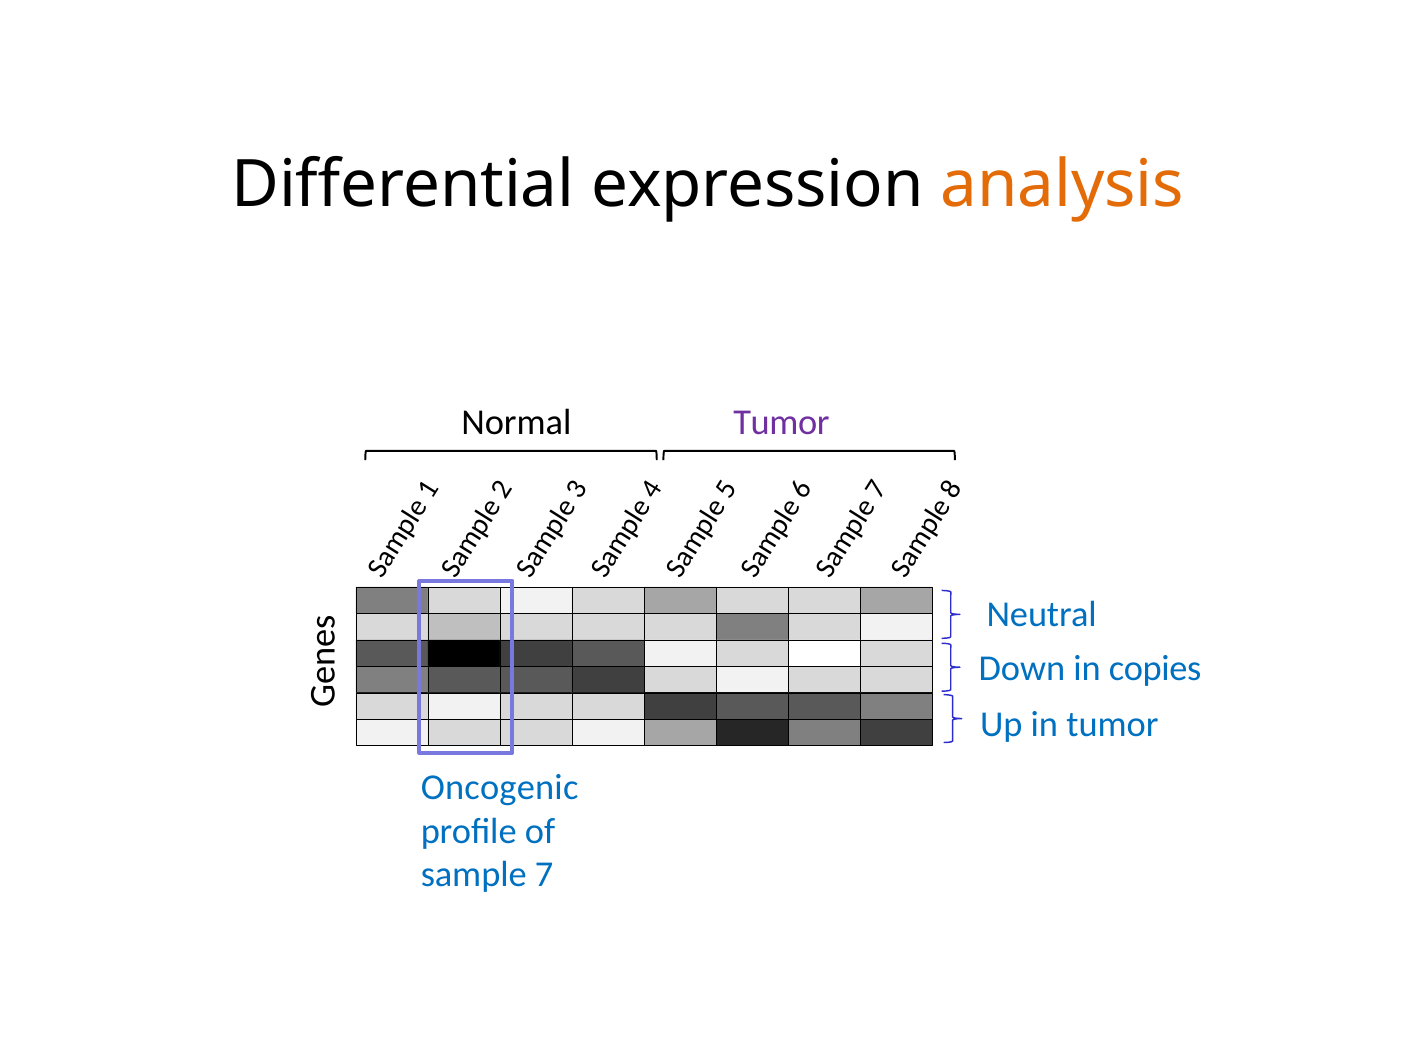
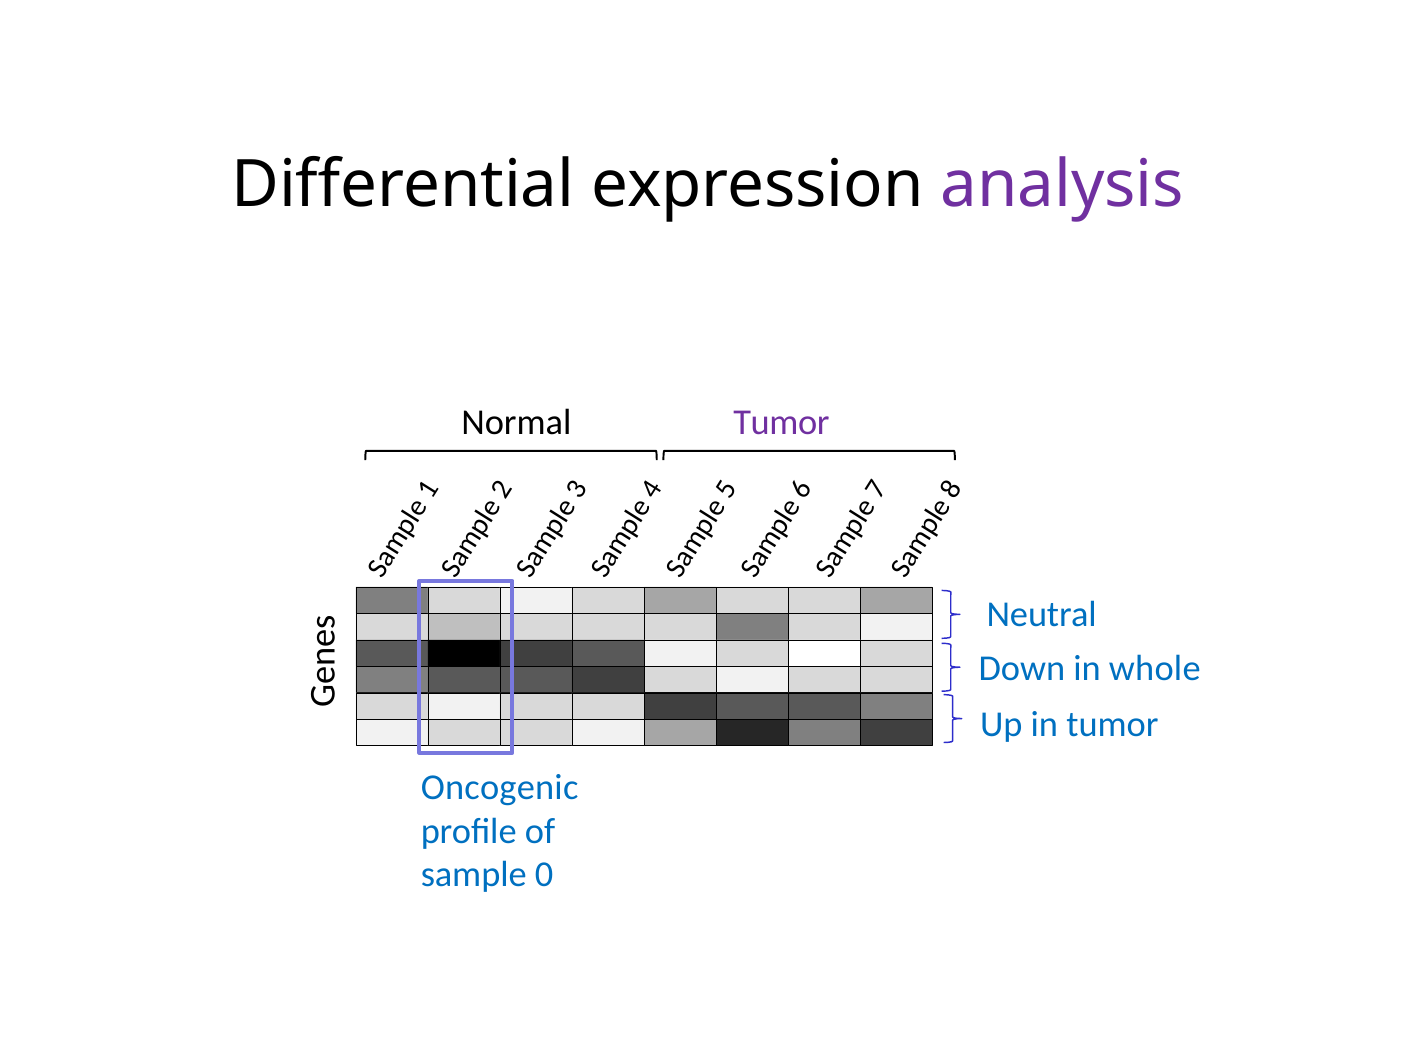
analysis colour: orange -> purple
copies: copies -> whole
sample 7: 7 -> 0
